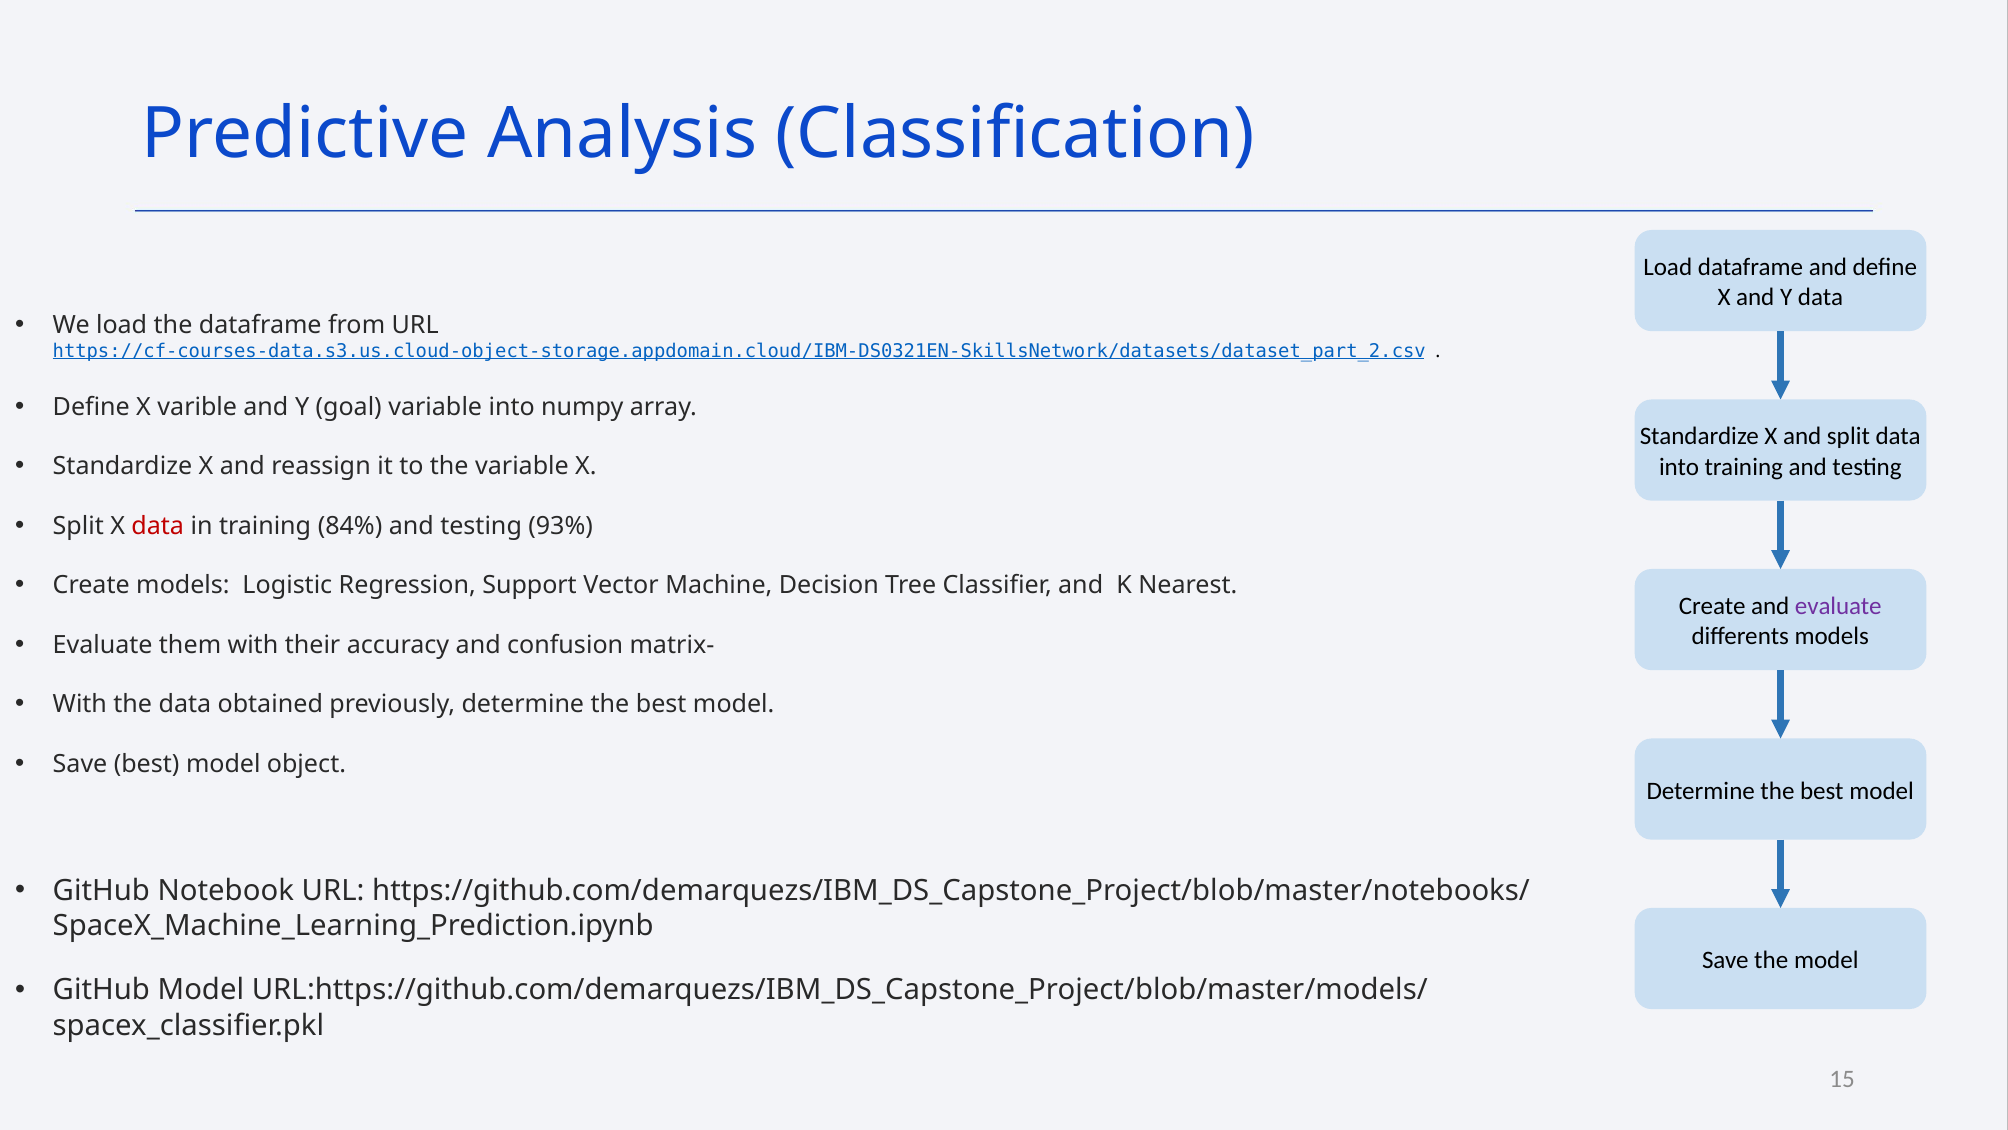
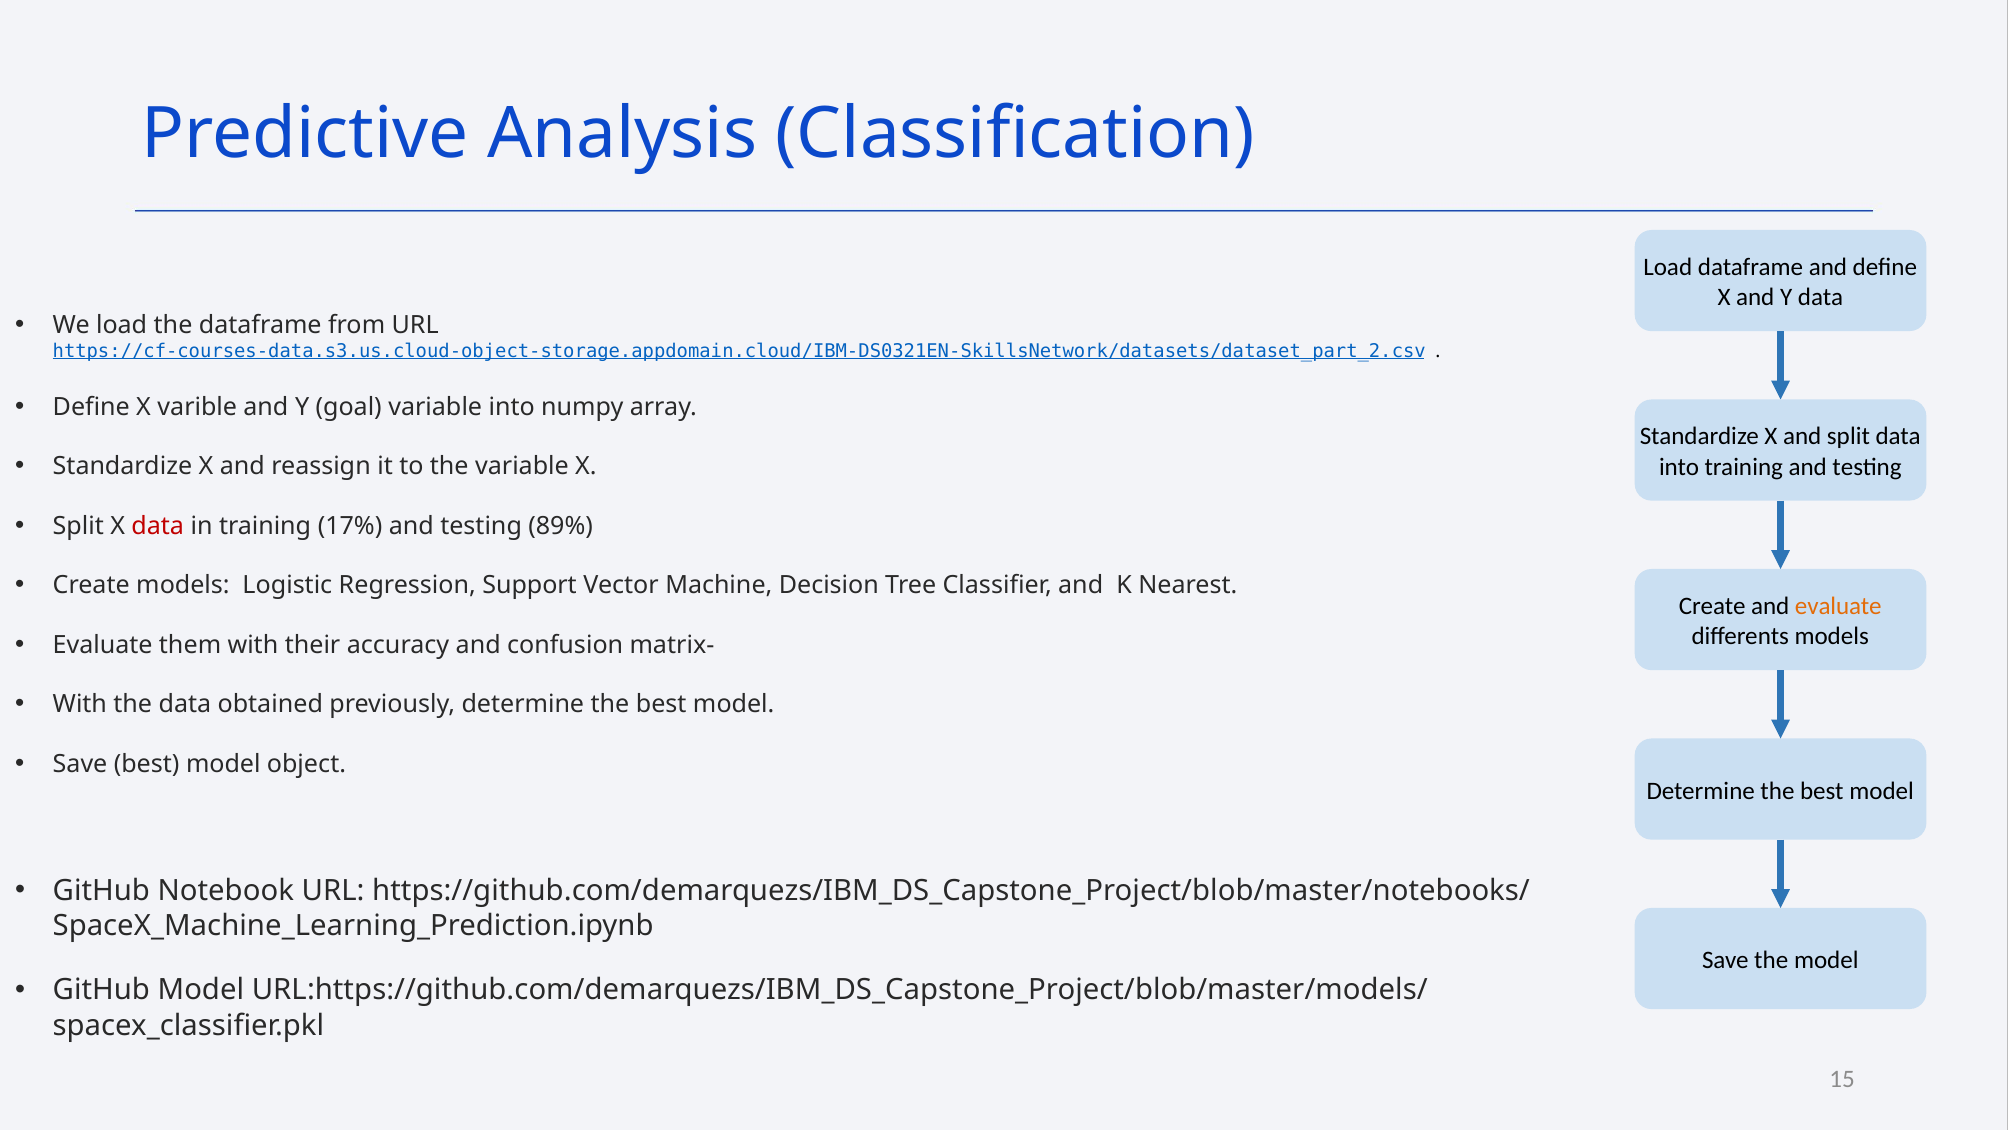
84%: 84% -> 17%
93%: 93% -> 89%
evaluate at (1838, 606) colour: purple -> orange
